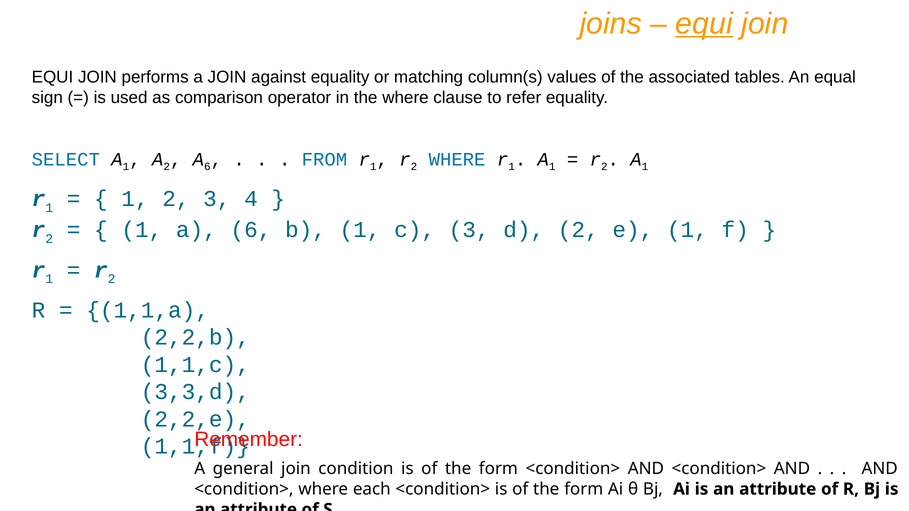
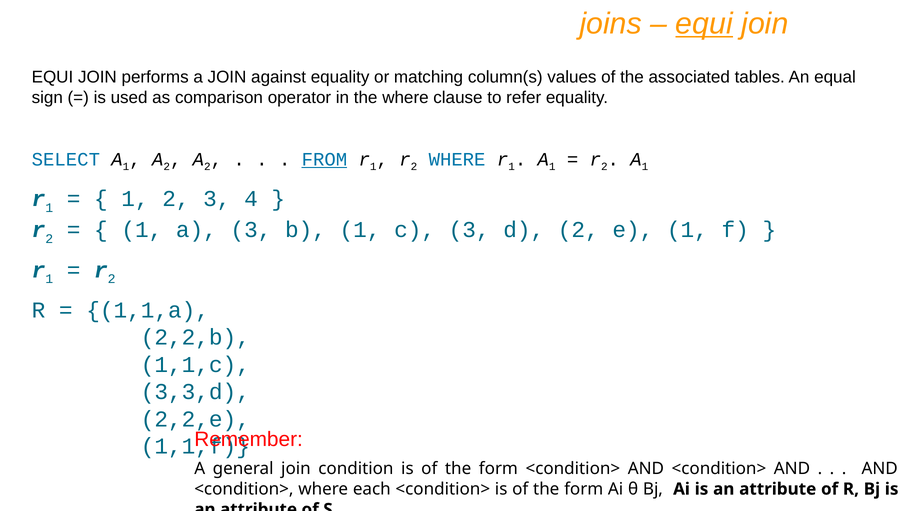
6 at (207, 167): 6 -> 2
FROM underline: none -> present
1 a 6: 6 -> 3
